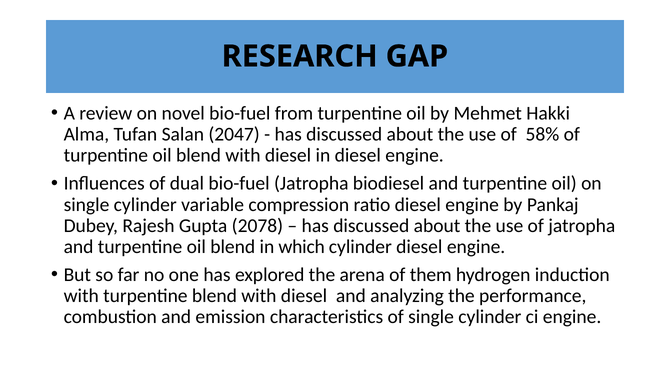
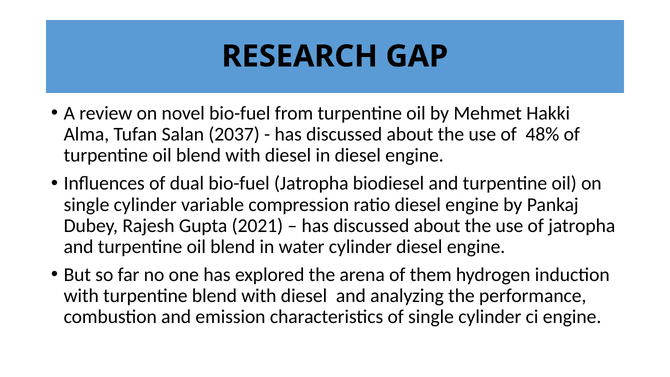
2047: 2047 -> 2037
58%: 58% -> 48%
2078: 2078 -> 2021
which: which -> water
